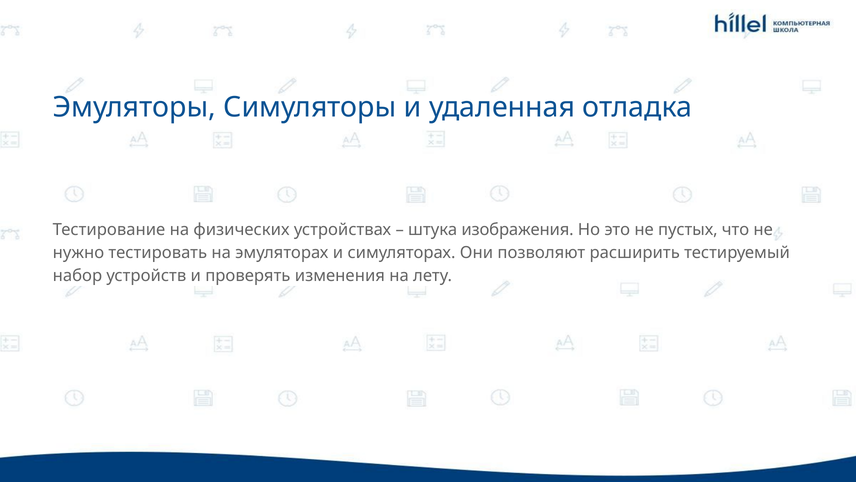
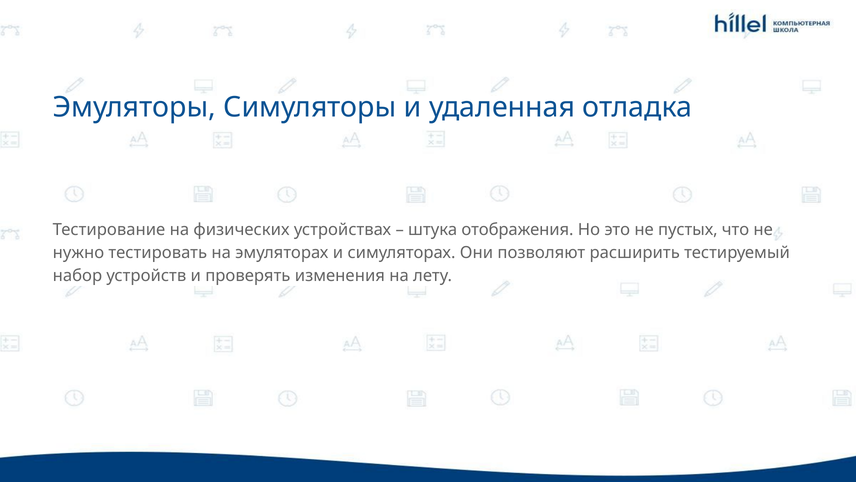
изображения: изображения -> отображения
